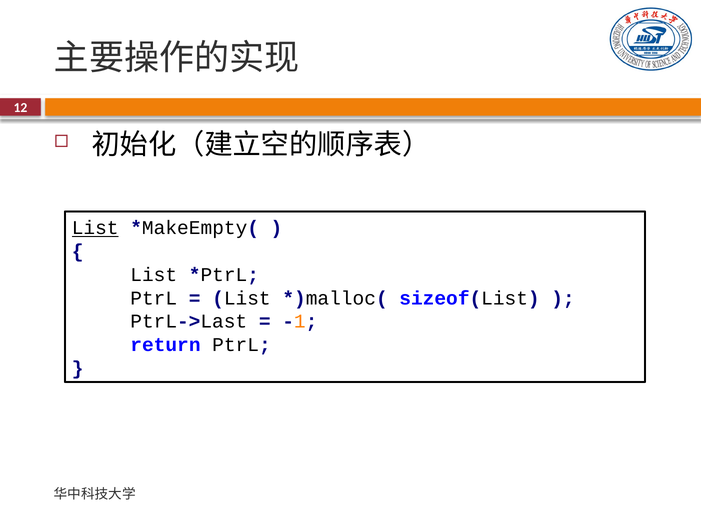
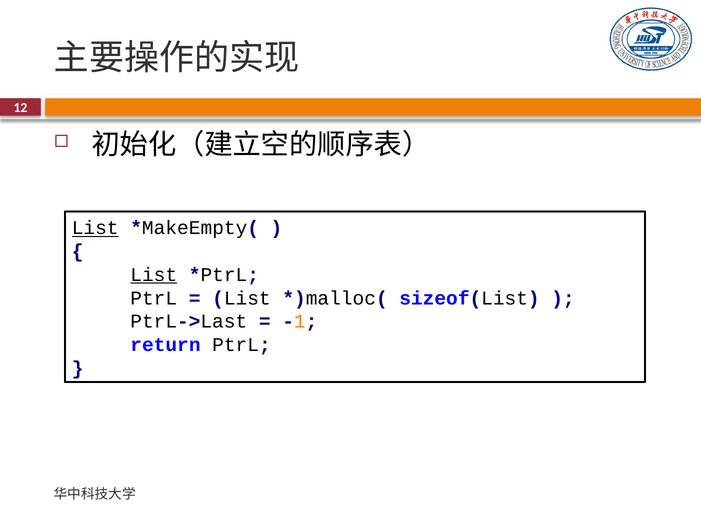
List at (154, 275) underline: none -> present
